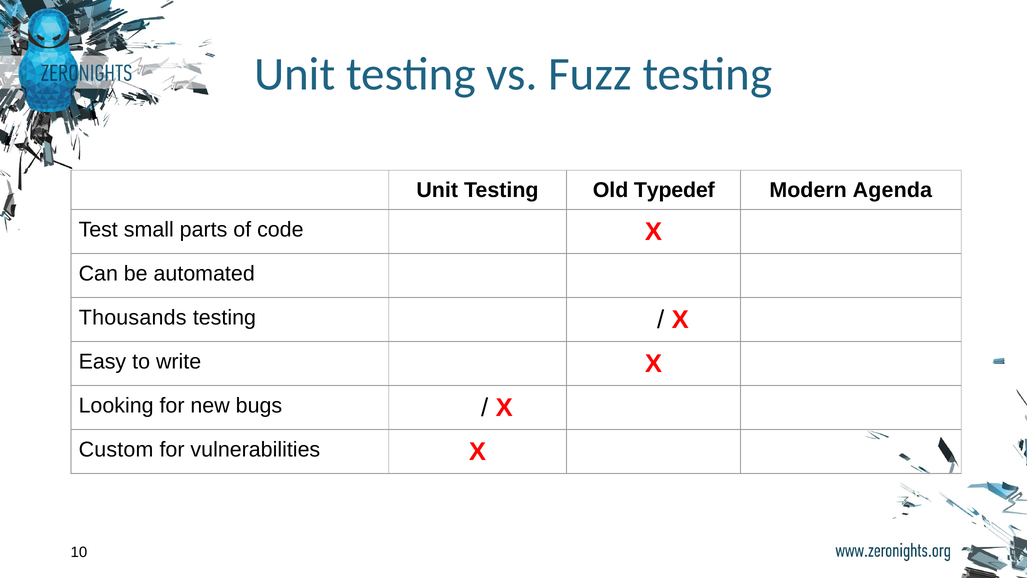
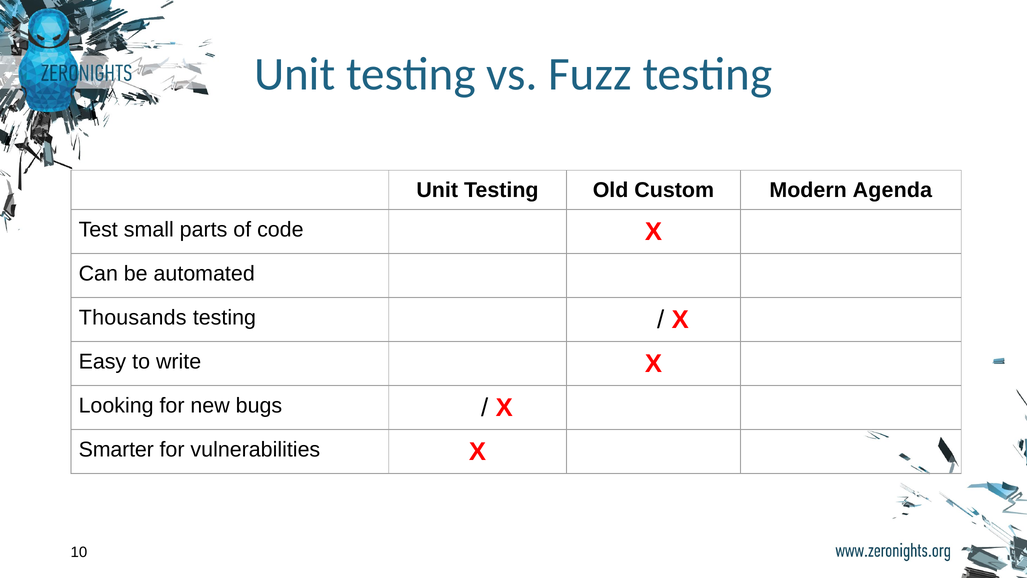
Typedef: Typedef -> Custom
Custom: Custom -> Smarter
